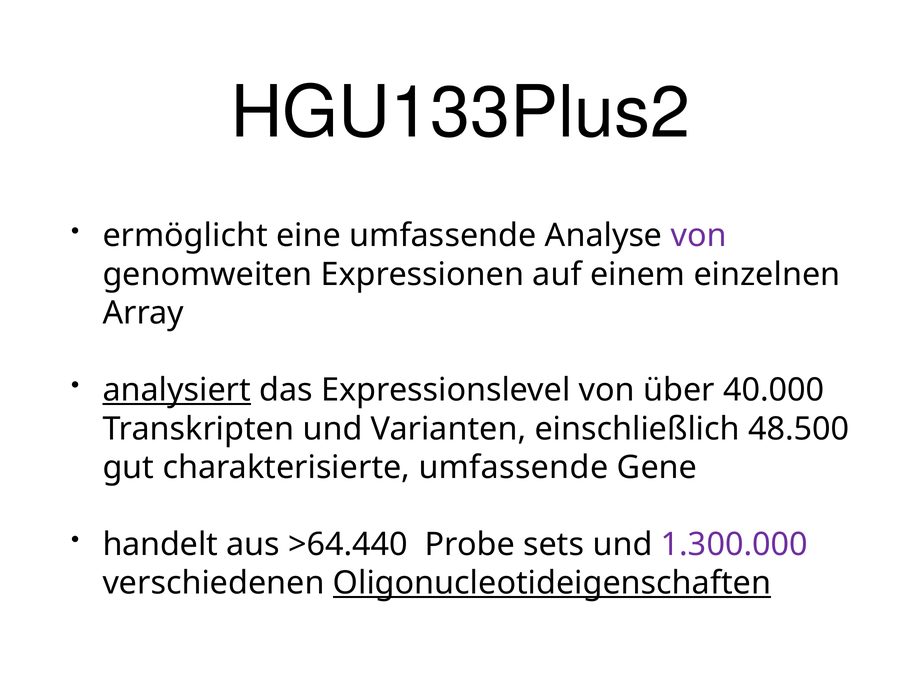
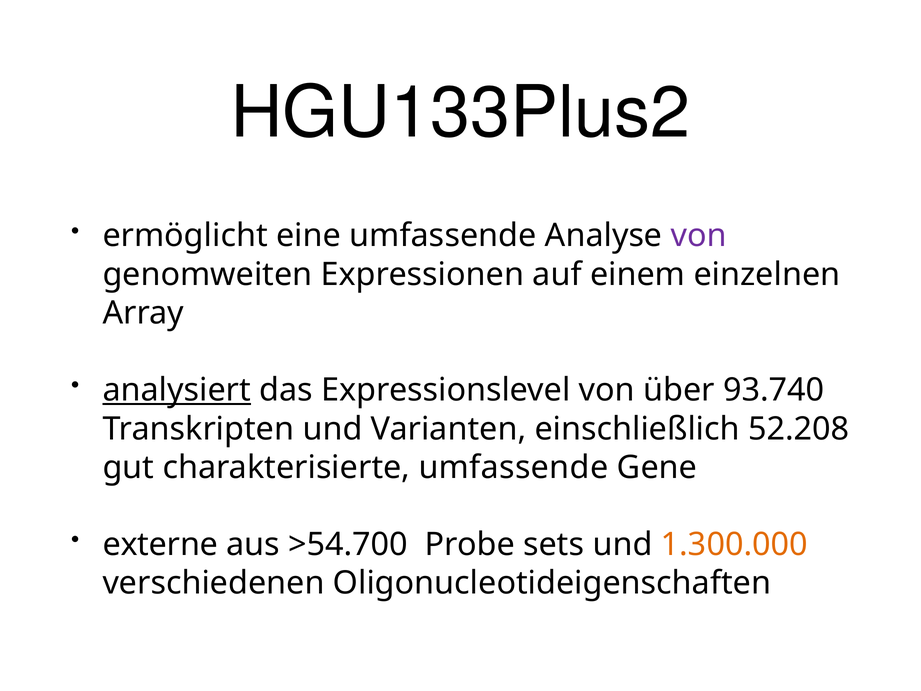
40.000: 40.000 -> 93.740
48.500: 48.500 -> 52.208
handelt: handelt -> externe
>64.440: >64.440 -> >54.700
1.300.000 colour: purple -> orange
Oligonucleotideigenschaften underline: present -> none
